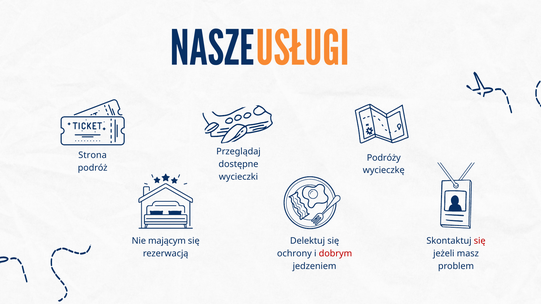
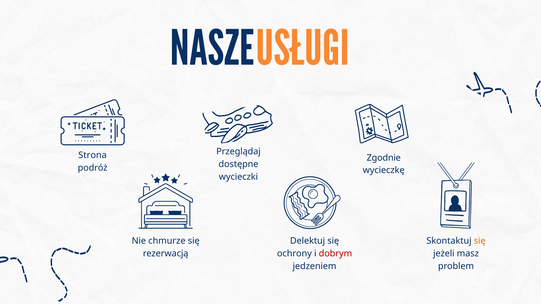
Podróży: Podróży -> Zgodnie
mającym: mającym -> chmurze
się at (480, 241) colour: red -> orange
